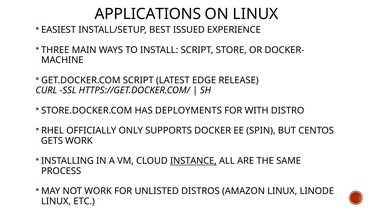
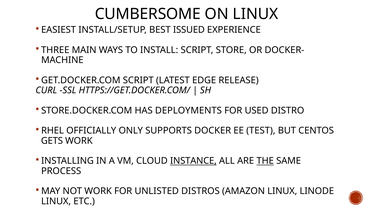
APPLICATIONS: APPLICATIONS -> CUMBERSOME
WITH: WITH -> USED
SPIN: SPIN -> TEST
THE underline: none -> present
